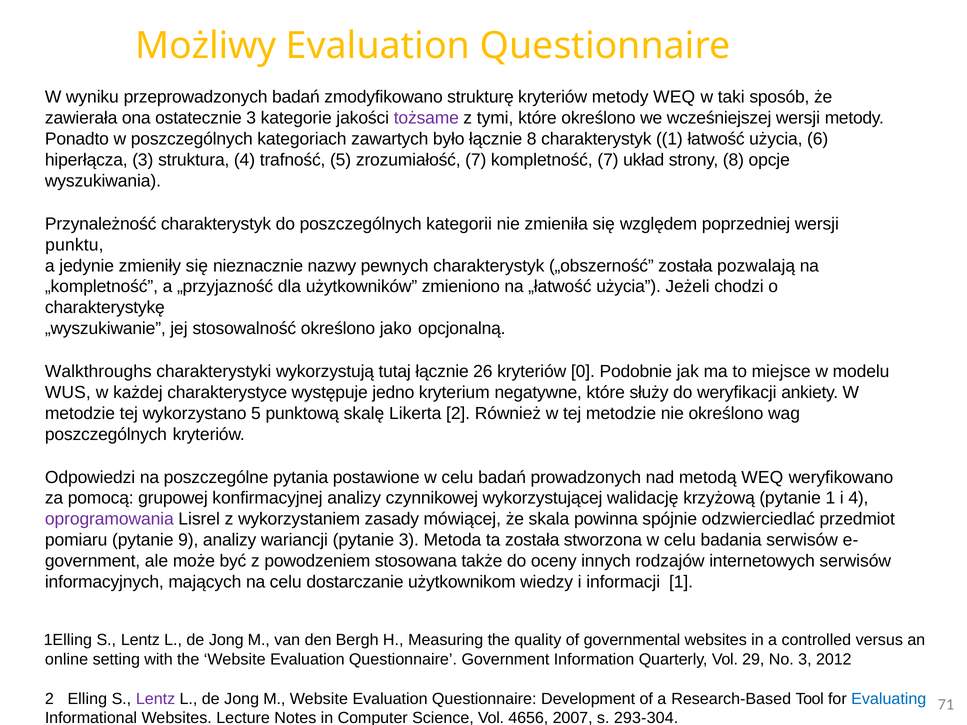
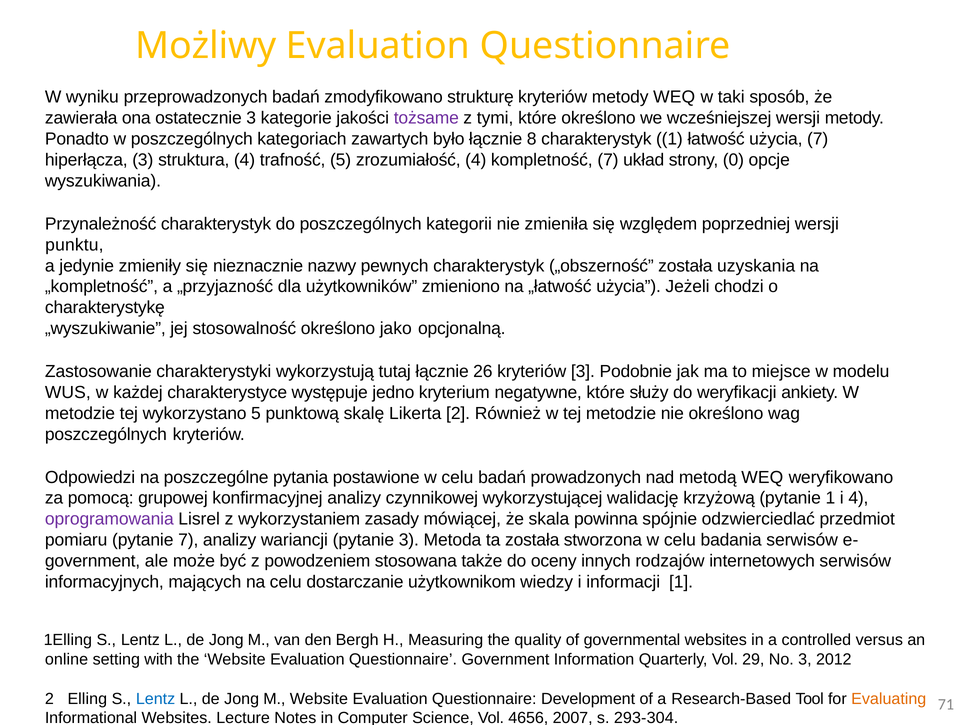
użycia 6: 6 -> 7
zrozumiałość 7: 7 -> 4
strony 8: 8 -> 0
pozwalają: pozwalają -> uzyskania
Walkthroughs: Walkthroughs -> Zastosowanie
kryteriów 0: 0 -> 3
pytanie 9: 9 -> 7
Lentz at (156, 699) colour: purple -> blue
Evaluating colour: blue -> orange
